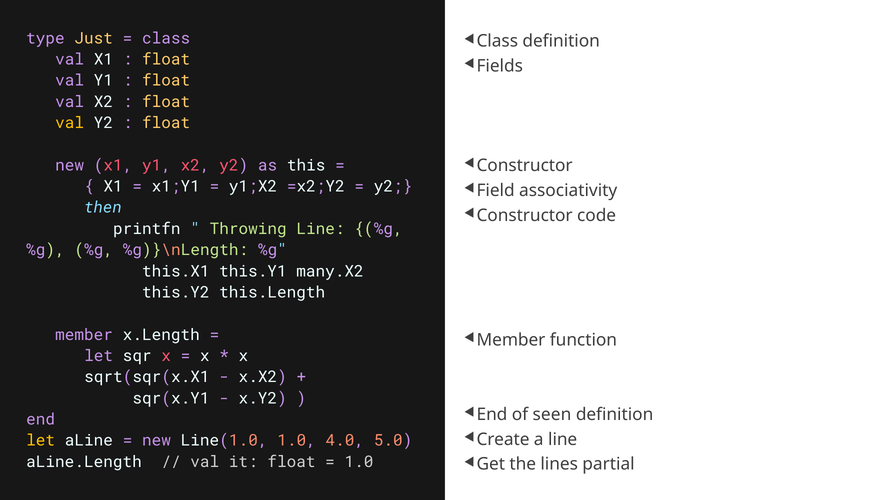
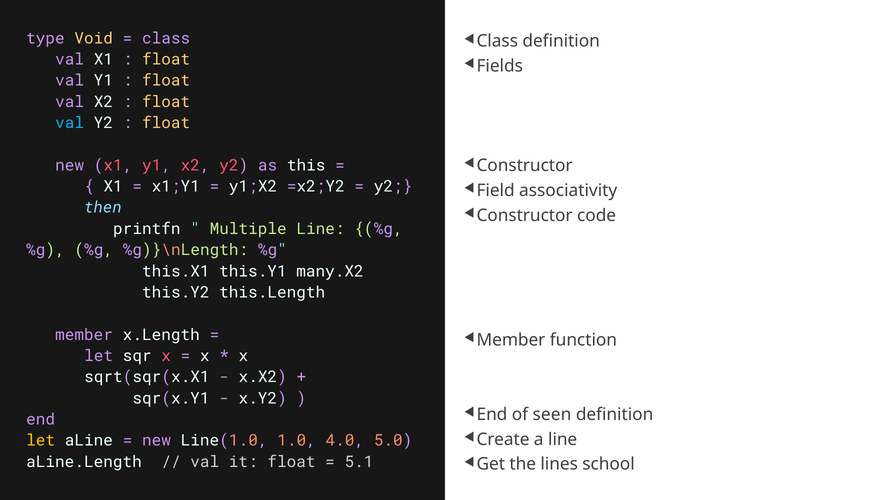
Just: Just -> Void
val at (70, 123) colour: yellow -> light blue
Throwing: Throwing -> Multiple
1.0 at (359, 461): 1.0 -> 5.1
partial: partial -> school
